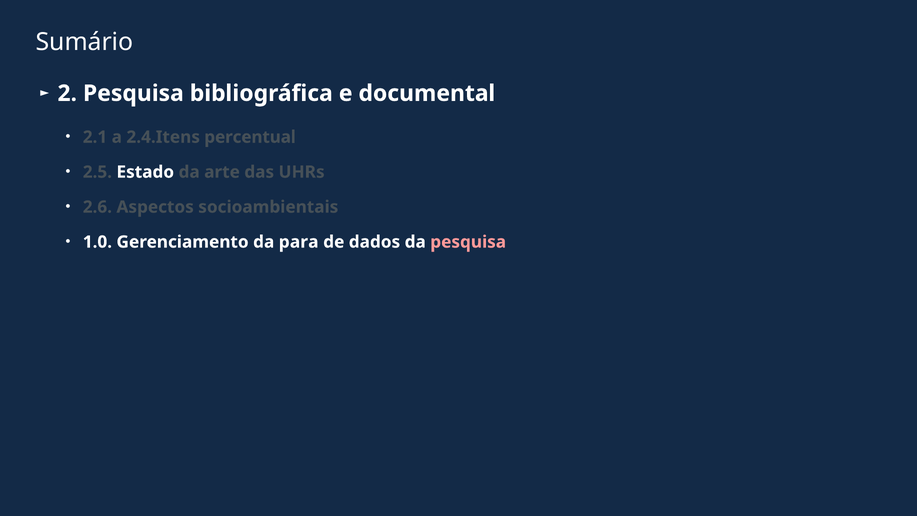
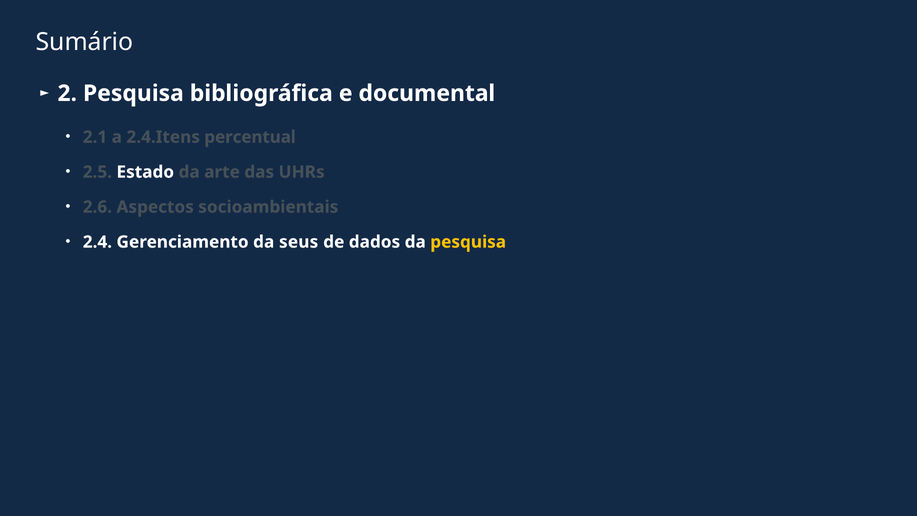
1.0: 1.0 -> 2.4
para: para -> seus
pesquisa at (468, 242) colour: pink -> yellow
